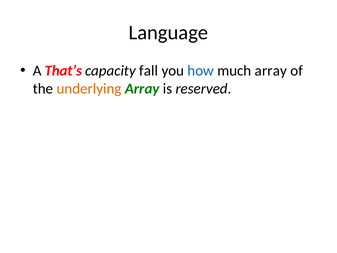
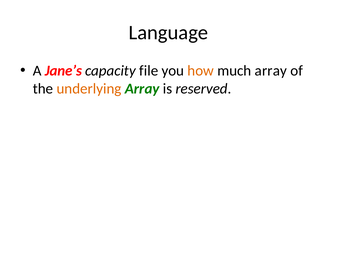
That’s: That’s -> Jane’s
fall: fall -> file
how colour: blue -> orange
